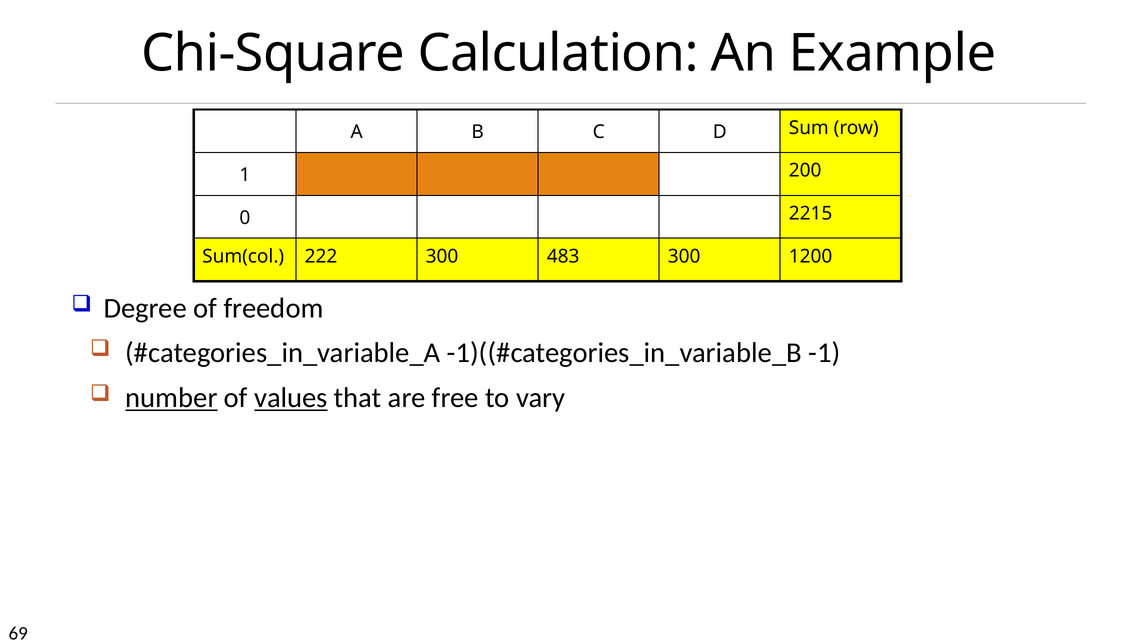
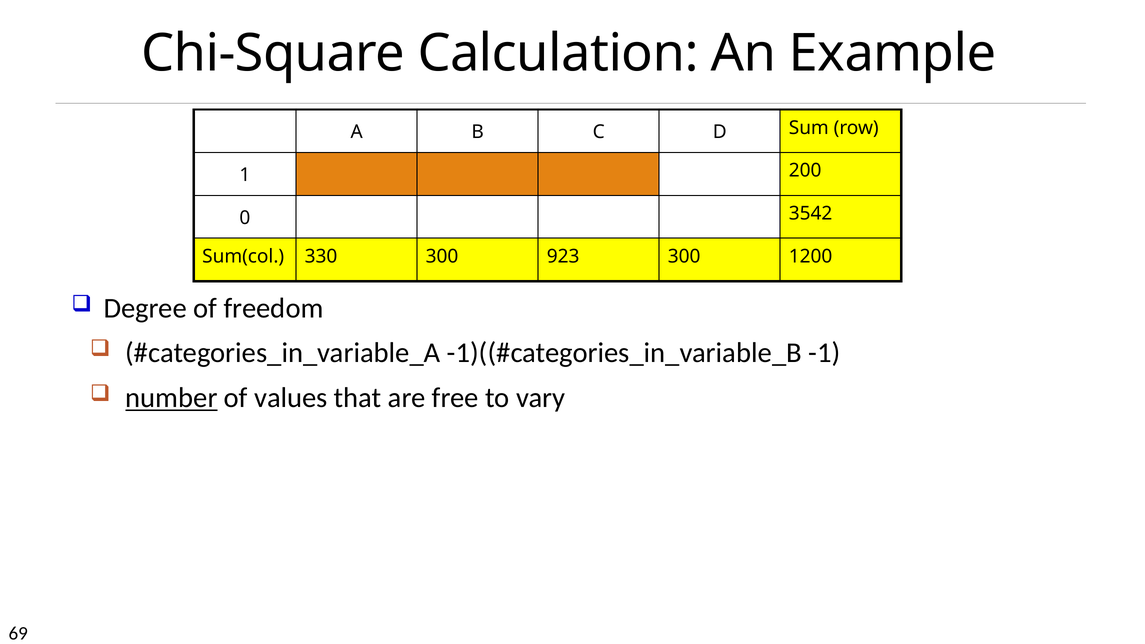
2215: 2215 -> 3542
222: 222 -> 330
483: 483 -> 923
values underline: present -> none
